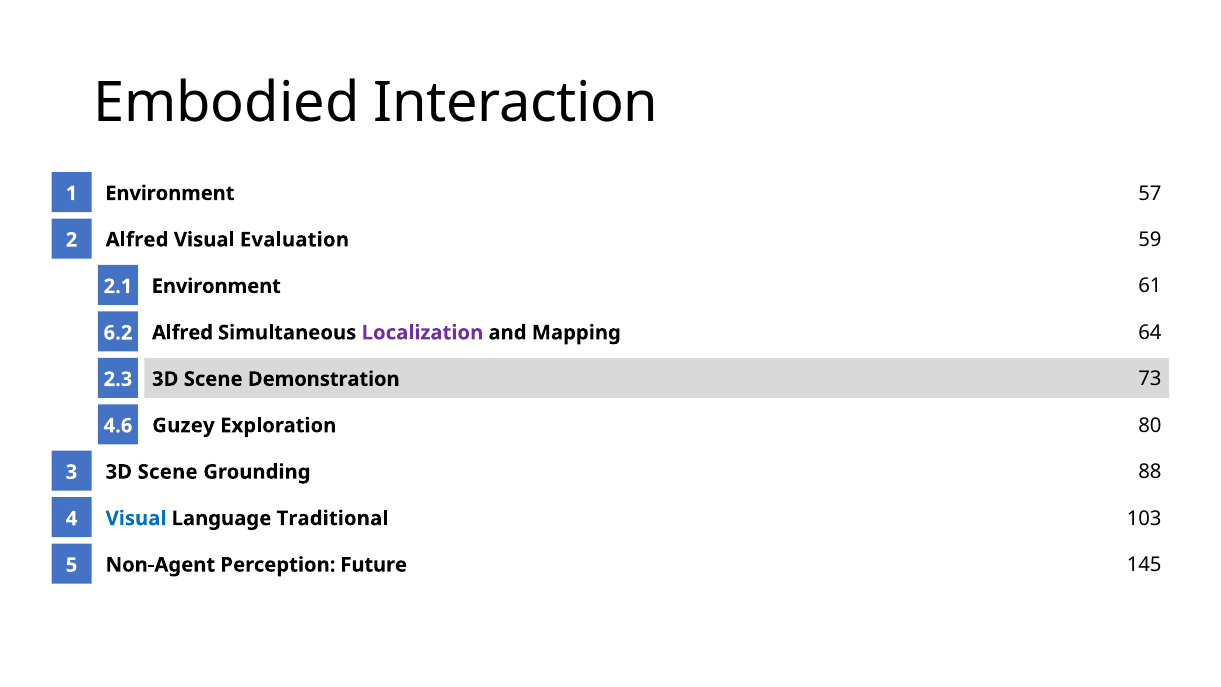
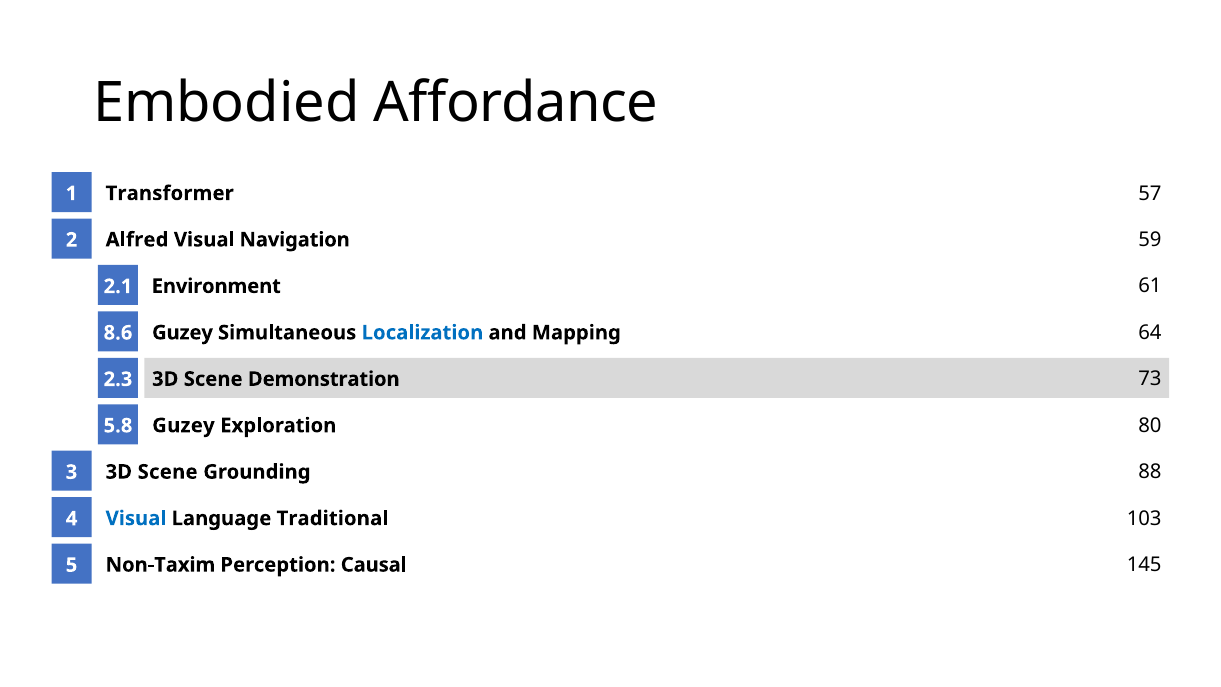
Interaction: Interaction -> Affordance
Environment at (170, 193): Environment -> Transformer
Evaluation: Evaluation -> Navigation
Alfred at (182, 333): Alfred -> Guzey
Localization colour: purple -> blue
6.2: 6.2 -> 8.6
4.6: 4.6 -> 5.8
Non-Agent: Non-Agent -> Non-Taxim
Future: Future -> Causal
